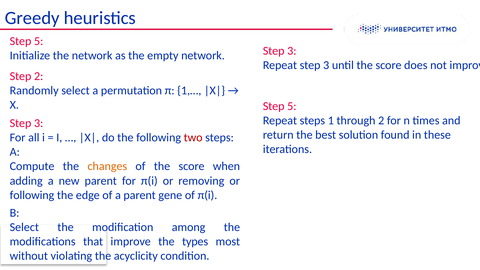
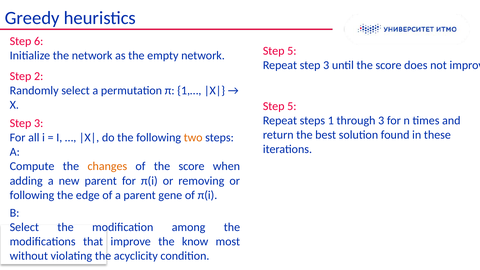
5 at (39, 41): 5 -> 6
3 at (292, 51): 3 -> 5
through 2: 2 -> 3
two colour: red -> orange
types: types -> know
